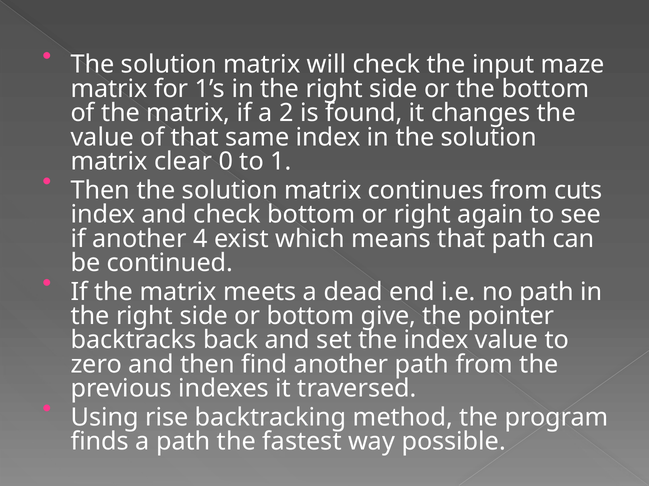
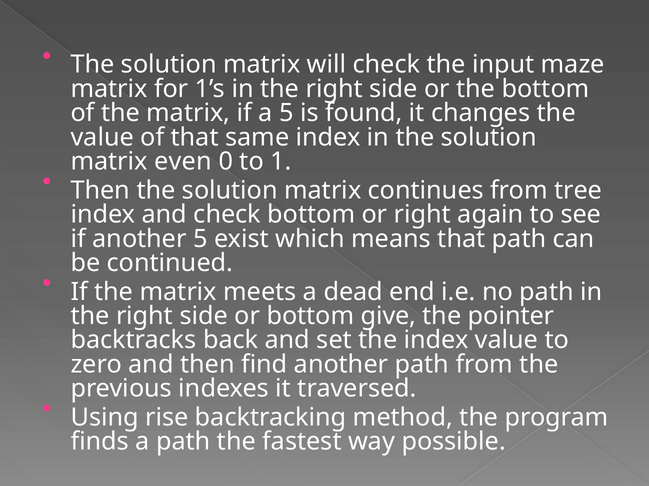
a 2: 2 -> 5
clear: clear -> even
cuts: cuts -> tree
another 4: 4 -> 5
